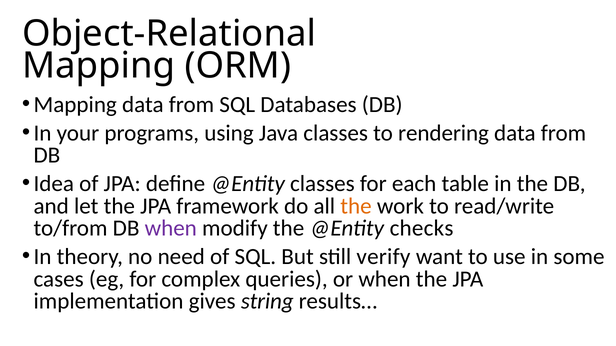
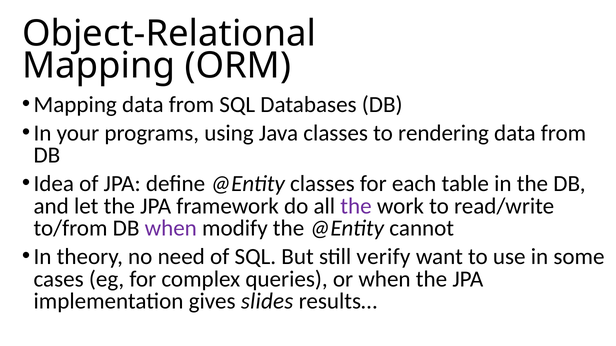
the at (356, 206) colour: orange -> purple
checks: checks -> cannot
string: string -> slides
